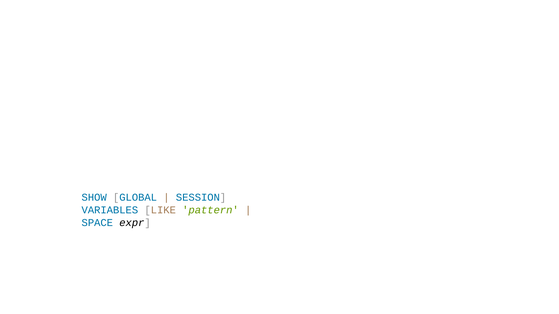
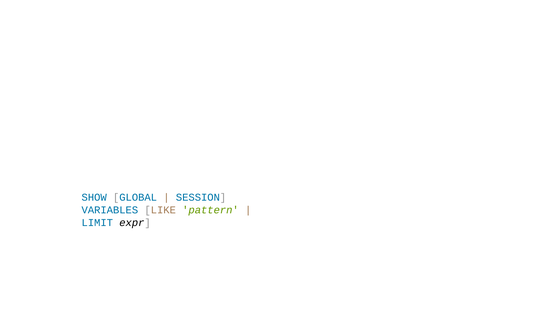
SPACE: SPACE -> LIMIT
